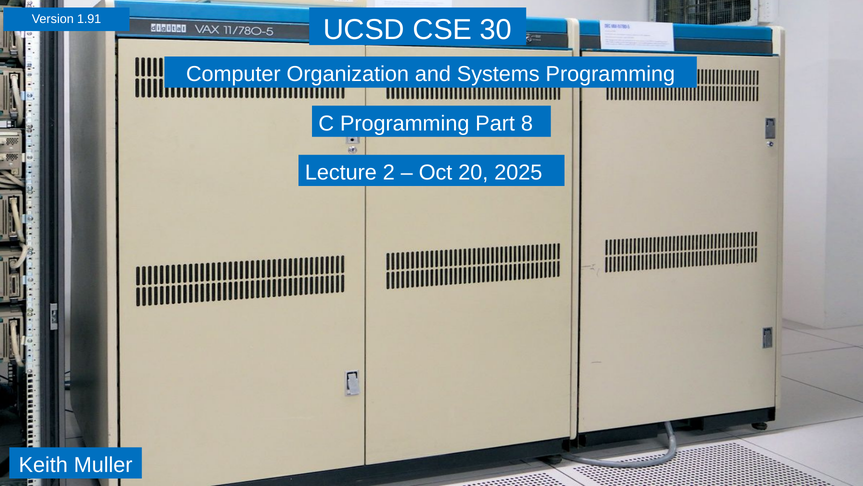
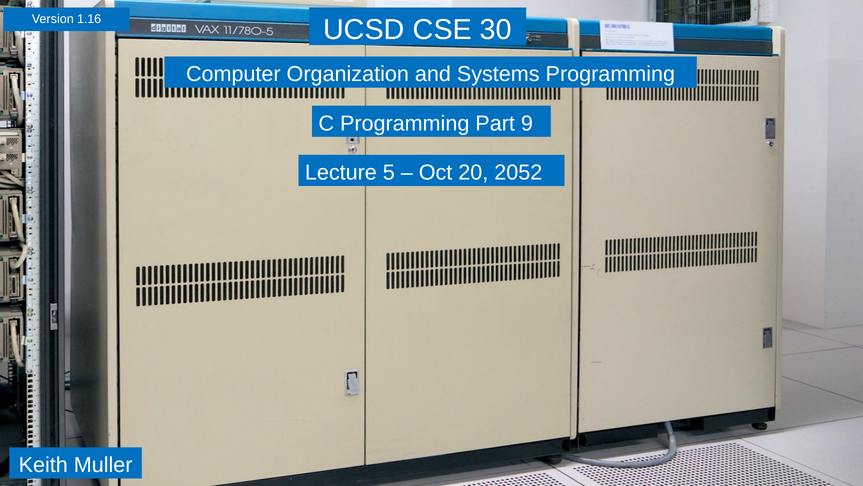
1.91: 1.91 -> 1.16
8: 8 -> 9
2: 2 -> 5
2025: 2025 -> 2052
